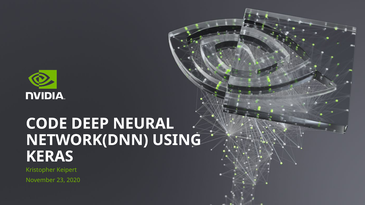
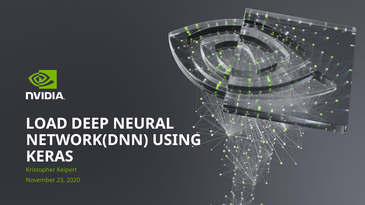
CODE: CODE -> LOAD
